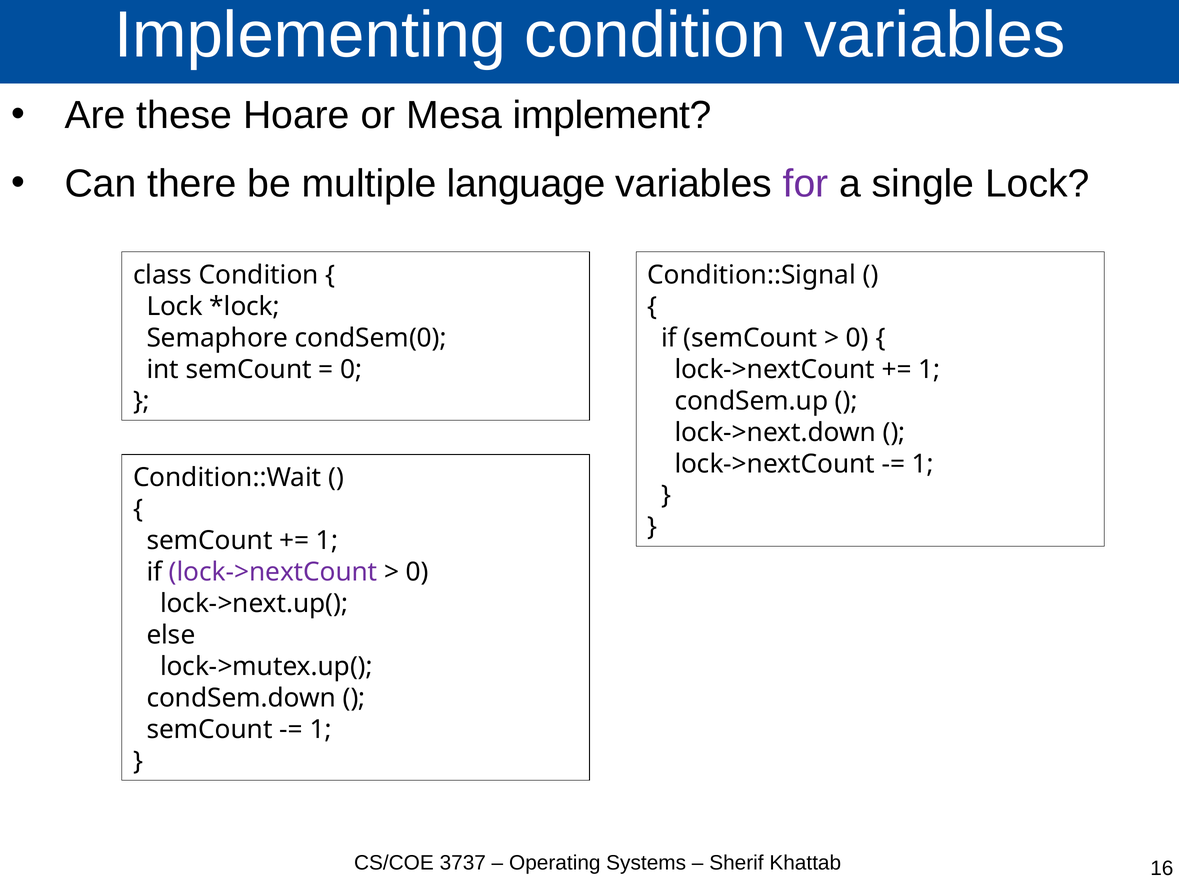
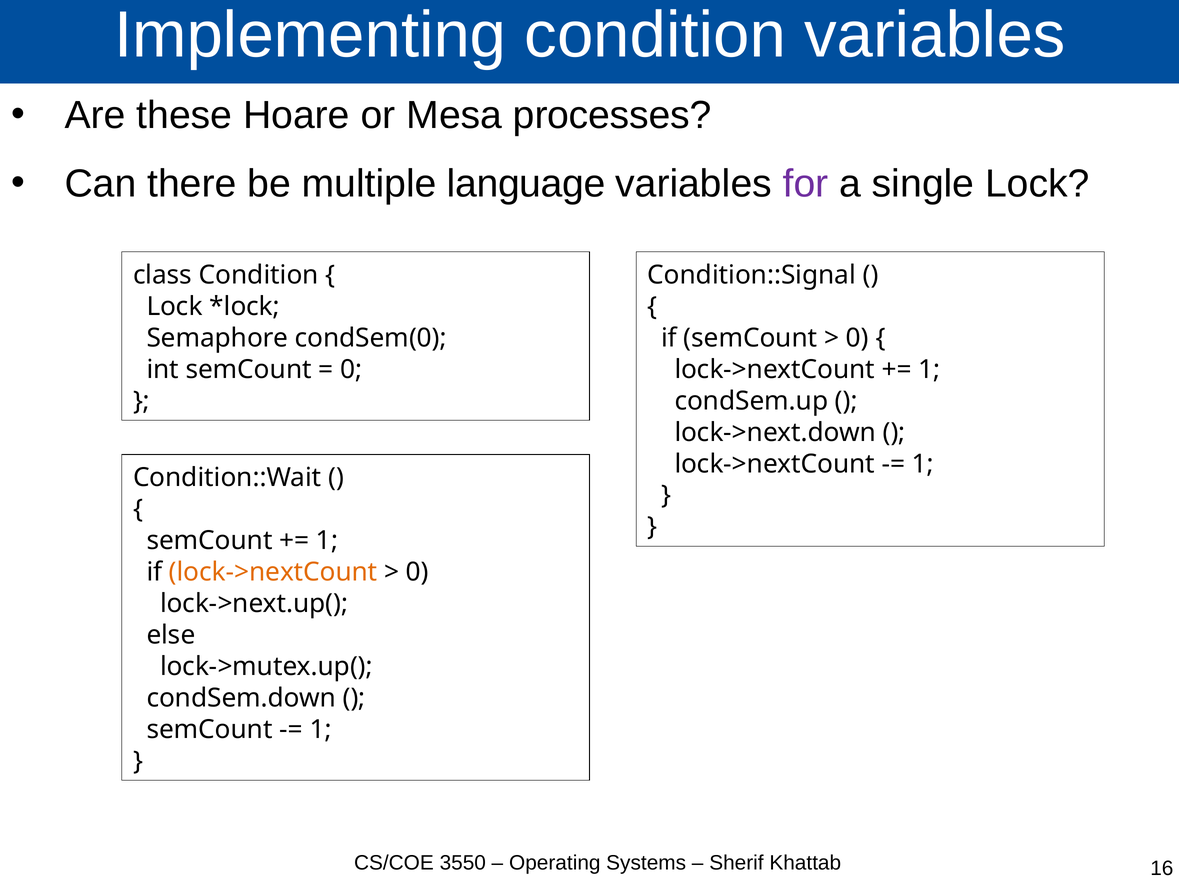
implement: implement -> processes
lock->nextCount at (273, 572) colour: purple -> orange
3737: 3737 -> 3550
